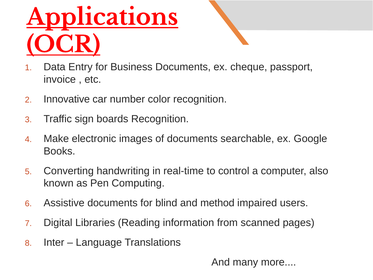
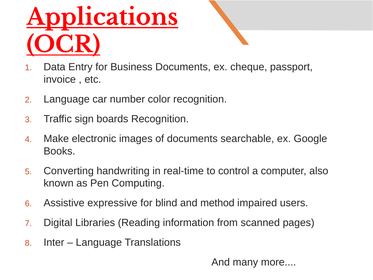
Innovative at (67, 99): Innovative -> Language
Assistive documents: documents -> expressive
